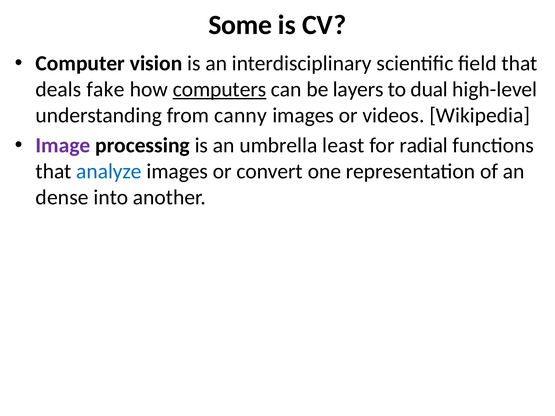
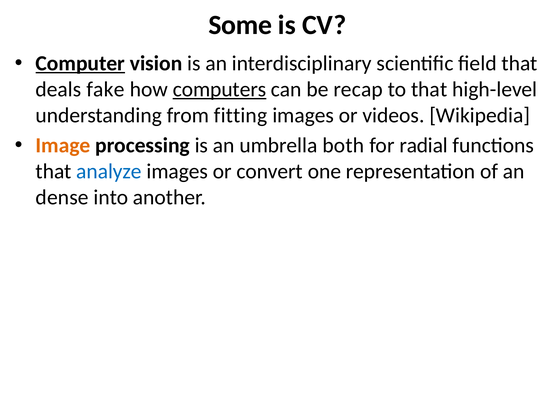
Computer underline: none -> present
layers: layers -> recap
to dual: dual -> that
canny: canny -> fitting
Image colour: purple -> orange
least: least -> both
